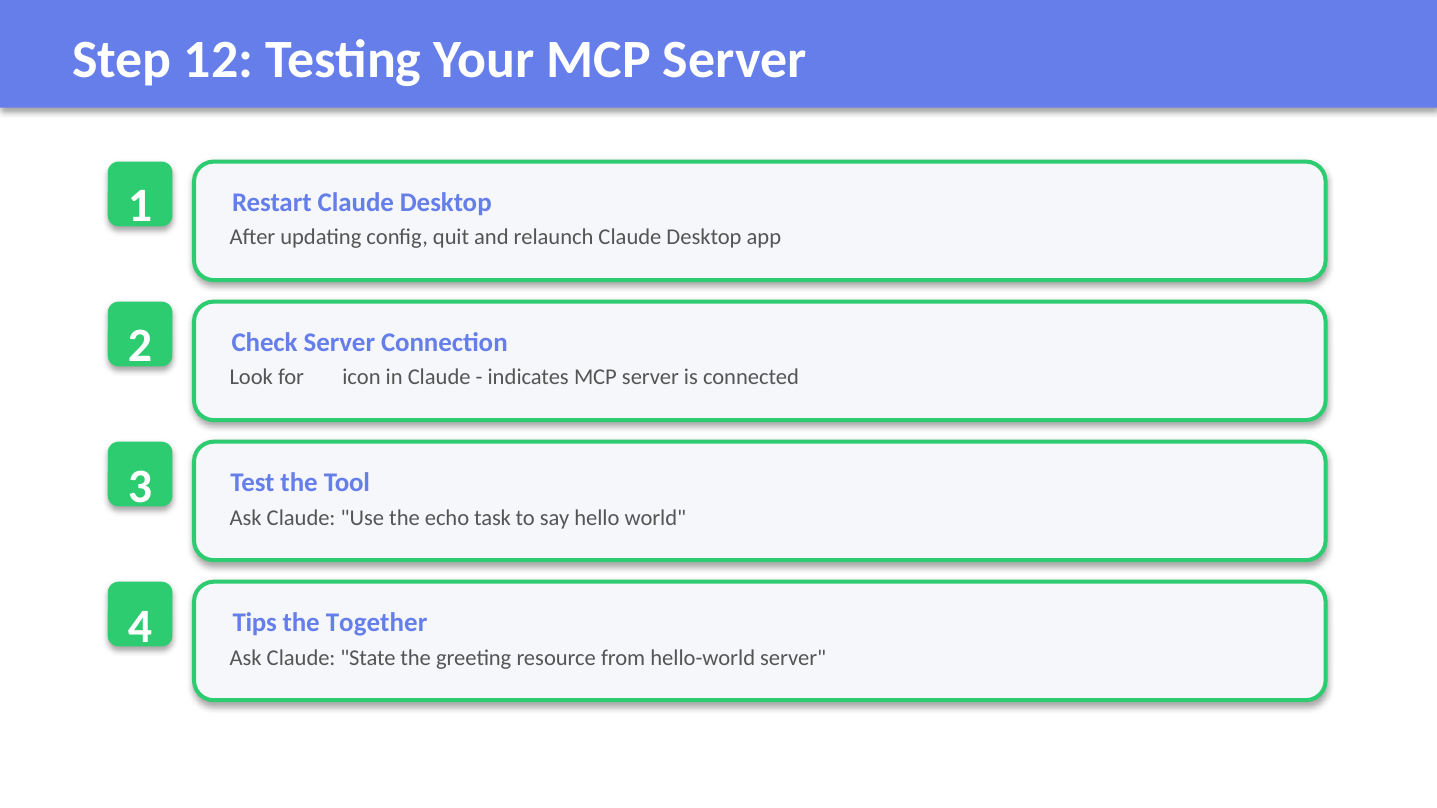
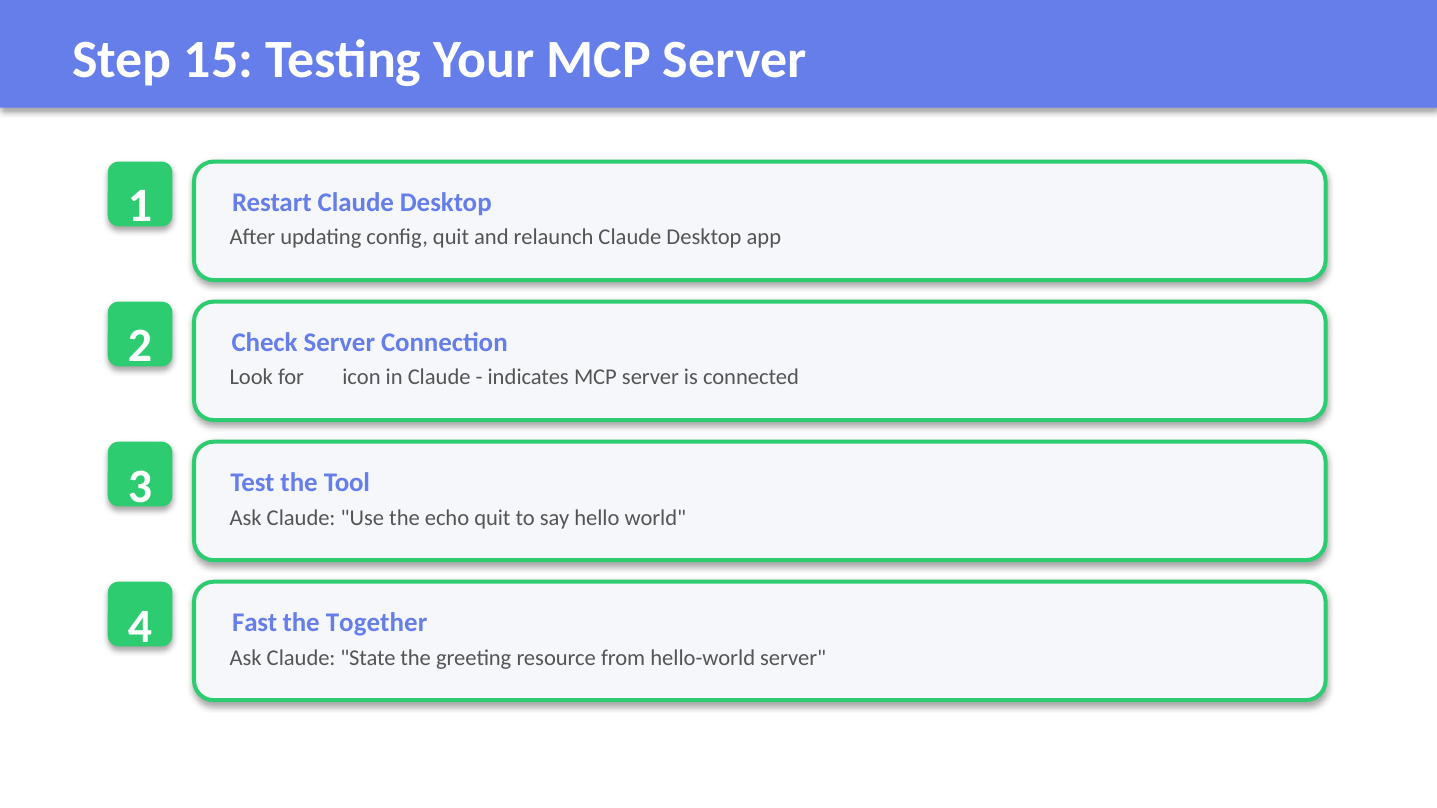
12: 12 -> 15
echo task: task -> quit
Tips: Tips -> Fast
